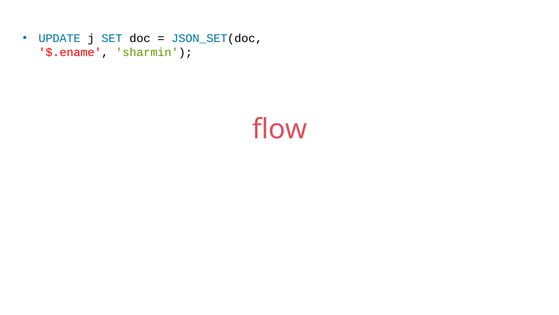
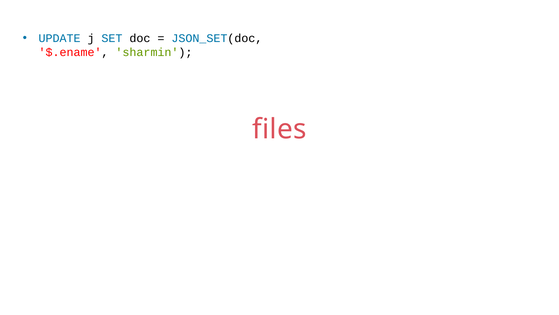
flow: flow -> files
